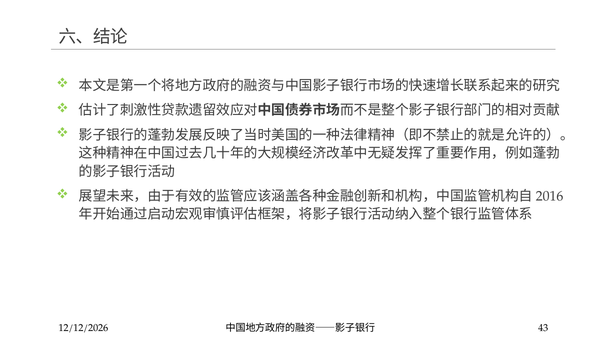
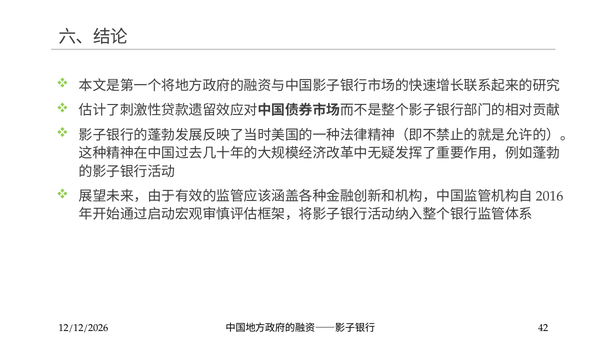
43: 43 -> 42
